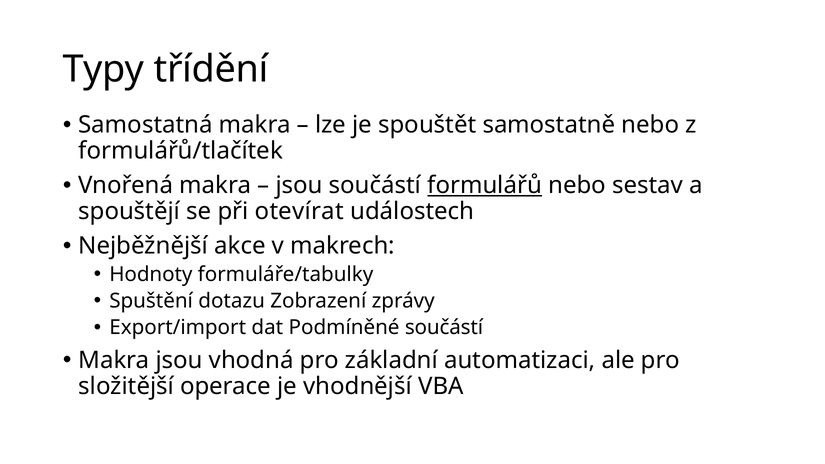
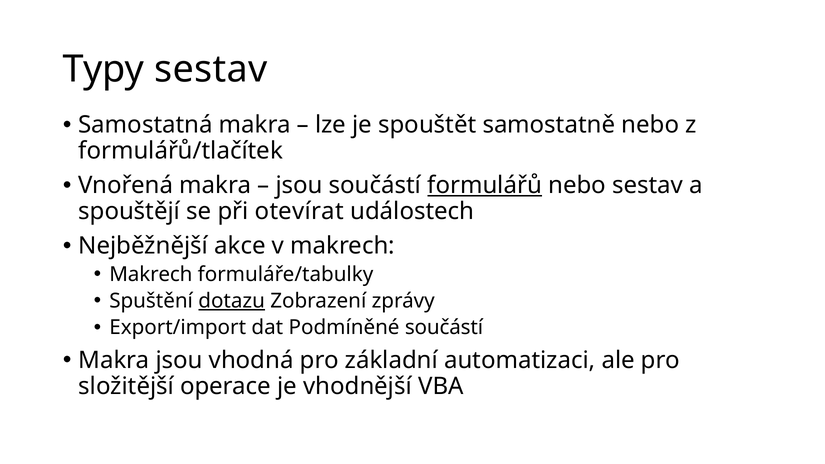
Typy třídění: třídění -> sestav
Hodnoty at (151, 274): Hodnoty -> Makrech
dotazu underline: none -> present
